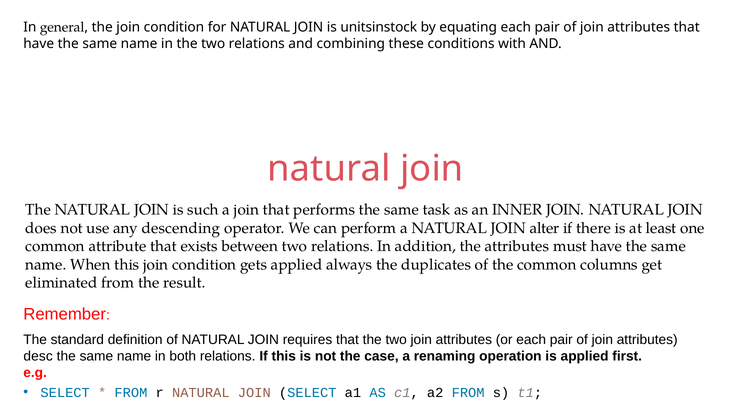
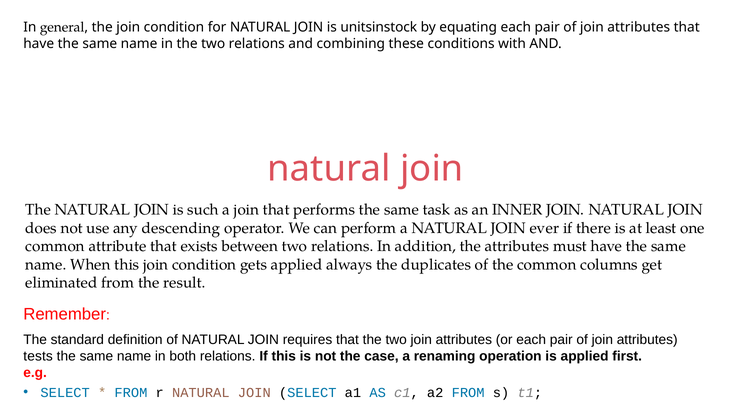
alter: alter -> ever
desc: desc -> tests
